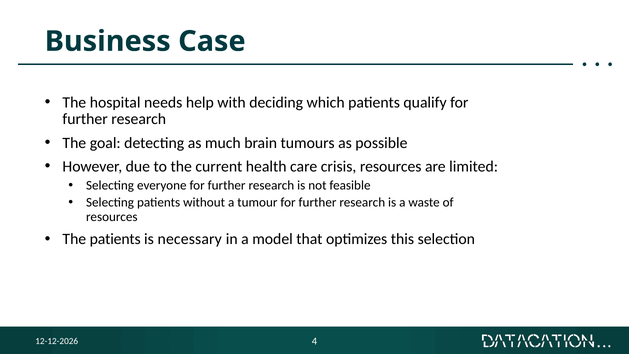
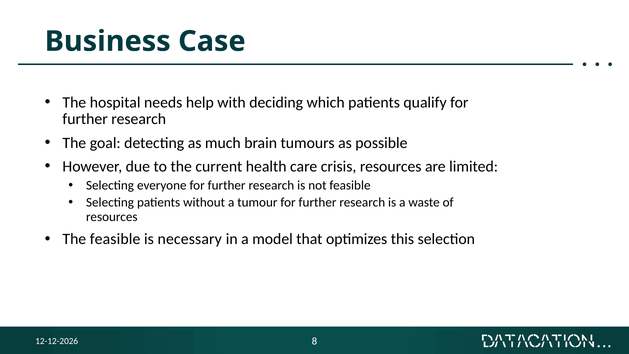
The patients: patients -> feasible
4: 4 -> 8
